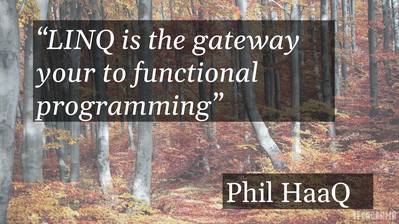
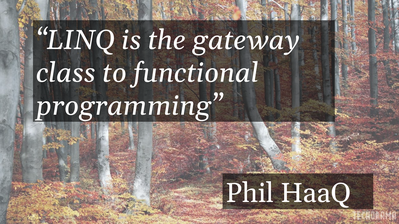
your: your -> class
